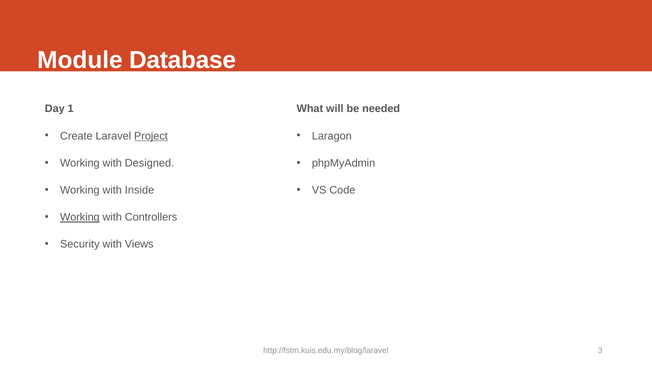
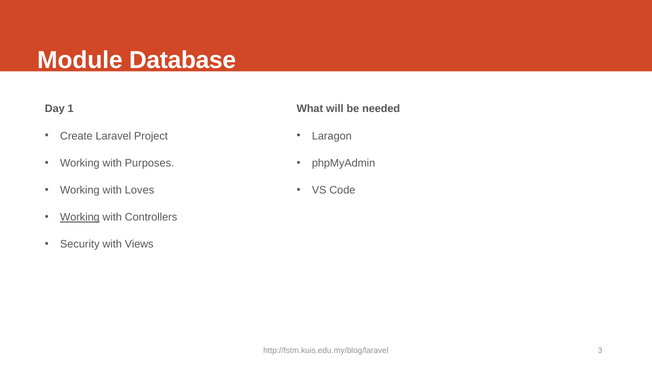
Project underline: present -> none
Designed: Designed -> Purposes
Inside: Inside -> Loves
